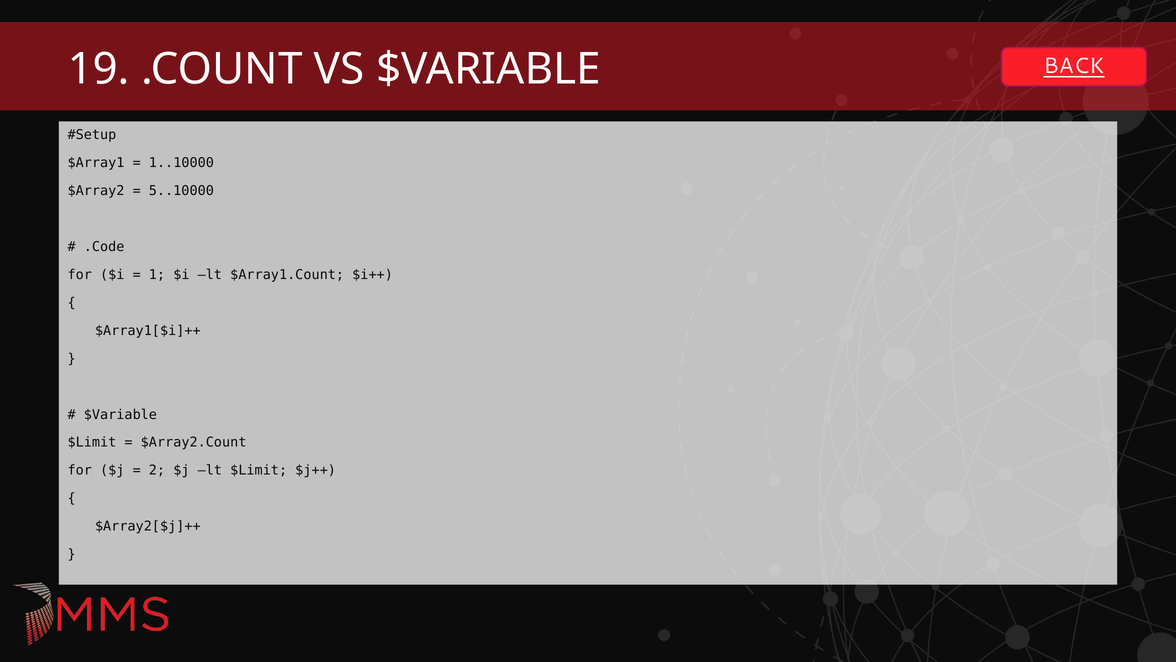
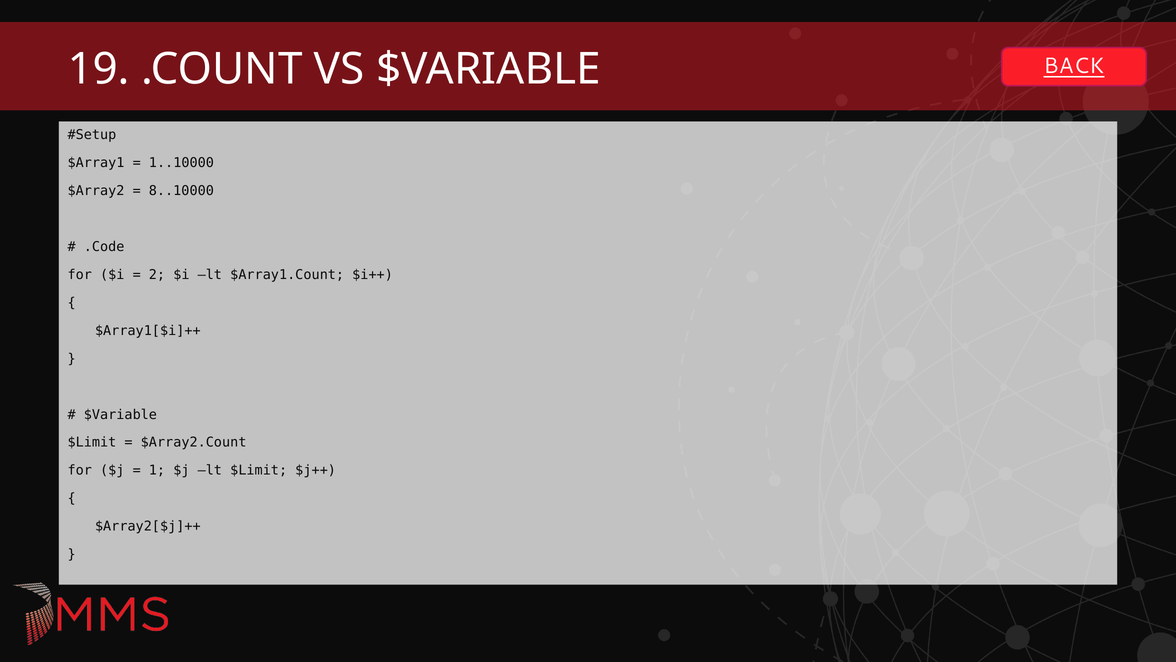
5..10000: 5..10000 -> 8..10000
1: 1 -> 2
2: 2 -> 1
